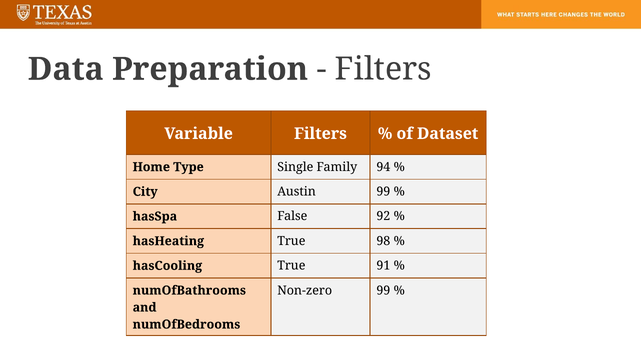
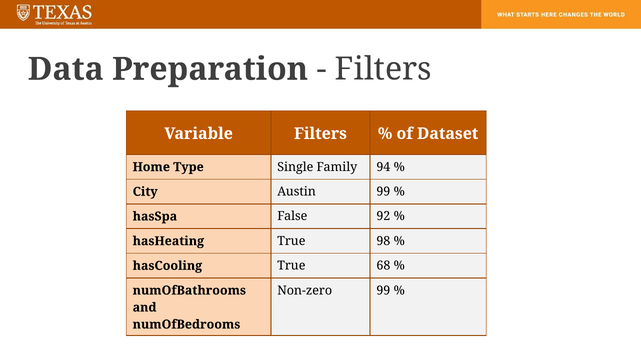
91: 91 -> 68
